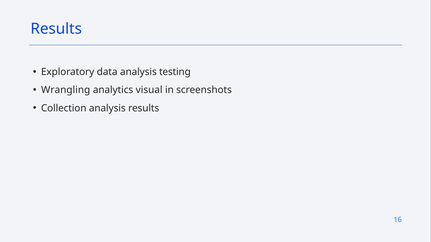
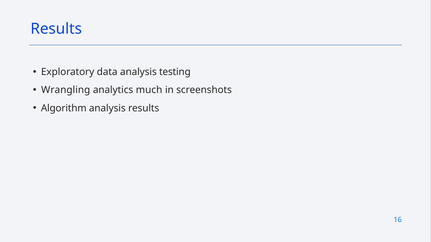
visual: visual -> much
Collection: Collection -> Algorithm
